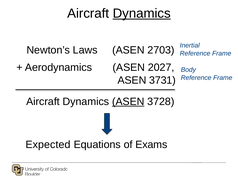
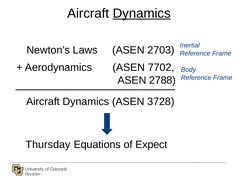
2027: 2027 -> 7702
3731: 3731 -> 2788
ASEN at (128, 101) underline: present -> none
Expected: Expected -> Thursday
Exams: Exams -> Expect
